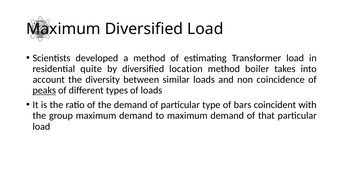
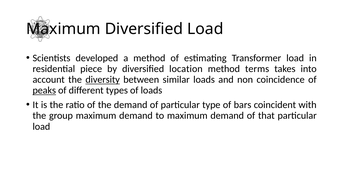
quite: quite -> piece
boiler: boiler -> terms
diversity underline: none -> present
